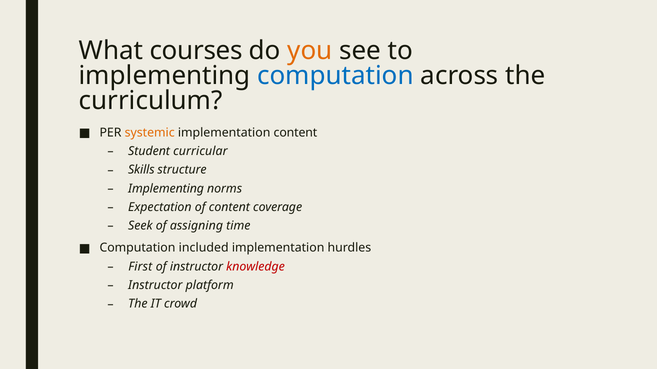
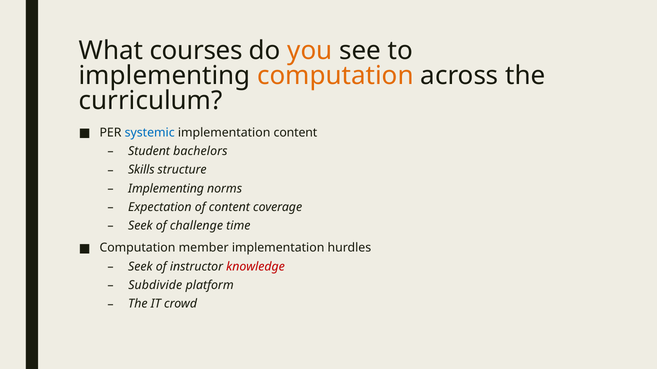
computation at (335, 76) colour: blue -> orange
systemic colour: orange -> blue
curricular: curricular -> bachelors
assigning: assigning -> challenge
included: included -> member
First at (140, 267): First -> Seek
Instructor at (155, 286): Instructor -> Subdivide
